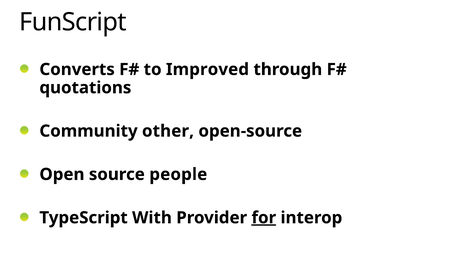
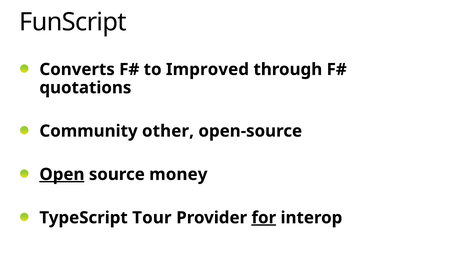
Open underline: none -> present
people: people -> money
With: With -> Tour
